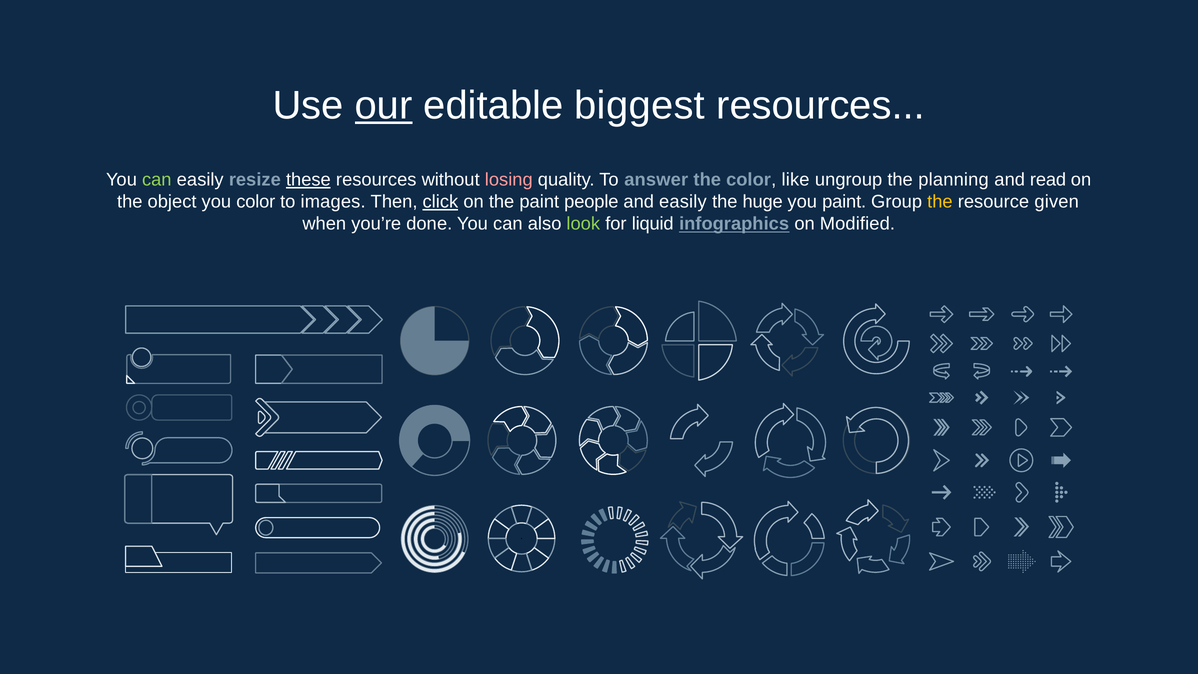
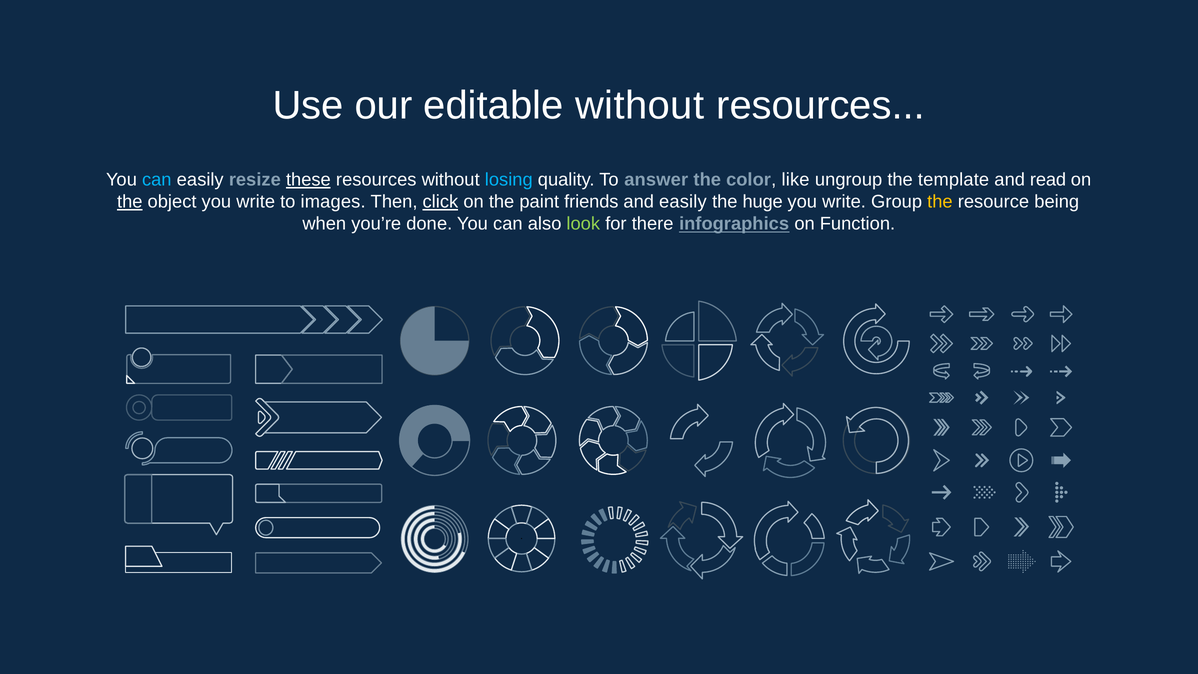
our underline: present -> none
editable biggest: biggest -> without
can at (157, 180) colour: light green -> light blue
losing colour: pink -> light blue
planning: planning -> template
the at (130, 202) underline: none -> present
object you color: color -> write
people: people -> friends
paint at (844, 202): paint -> write
given: given -> being
liquid: liquid -> there
Modified: Modified -> Function
